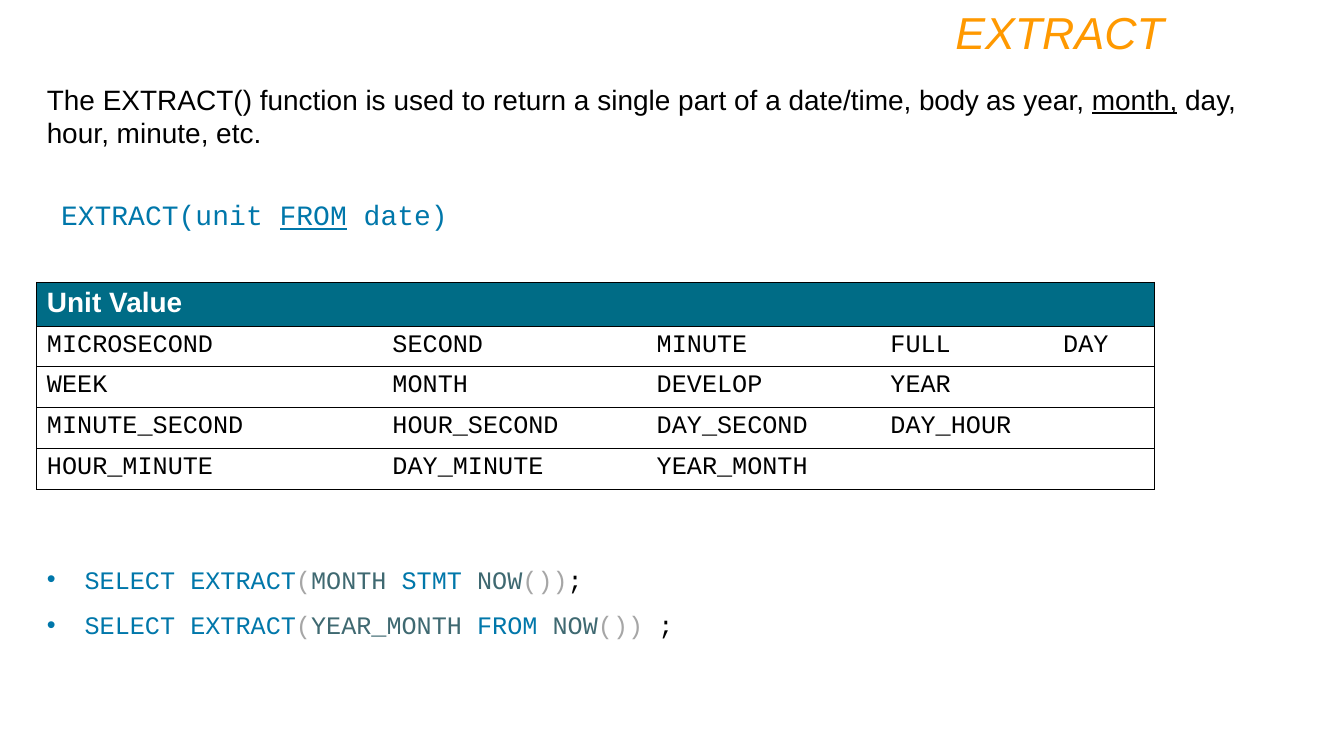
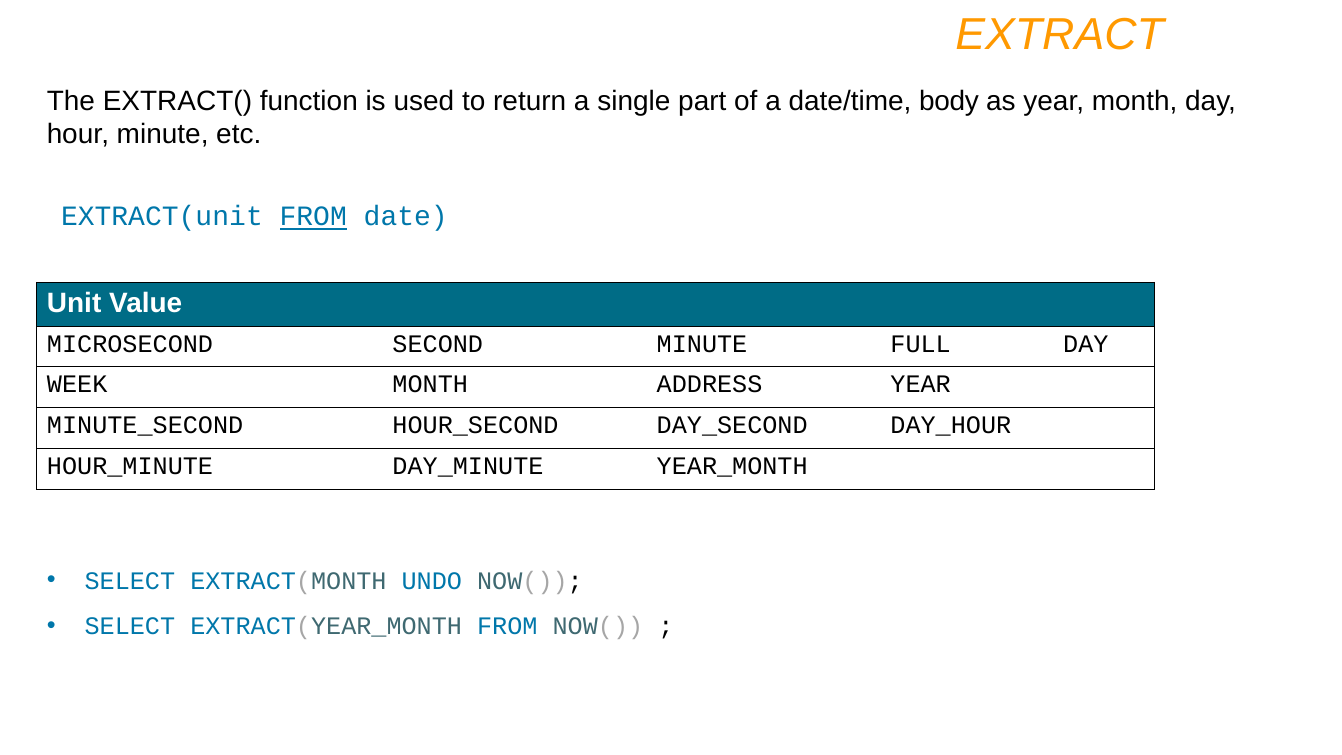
month at (1135, 101) underline: present -> none
DEVELOP: DEVELOP -> ADDRESS
STMT: STMT -> UNDO
